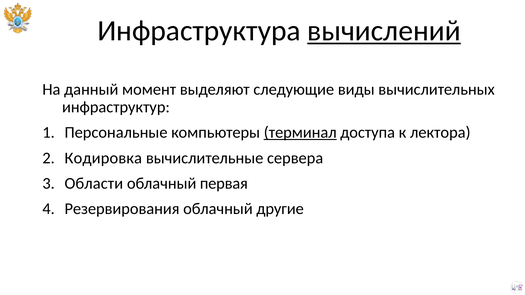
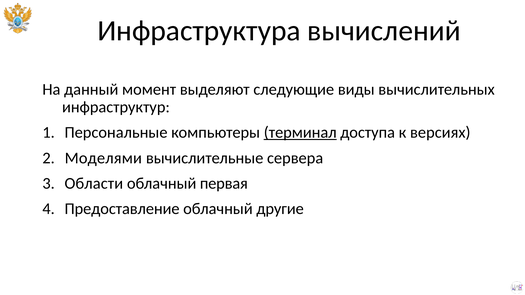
вычислений underline: present -> none
лектора: лектора -> версиях
Кодировка: Кодировка -> Моделями
Резервирования: Резервирования -> Предоставление
